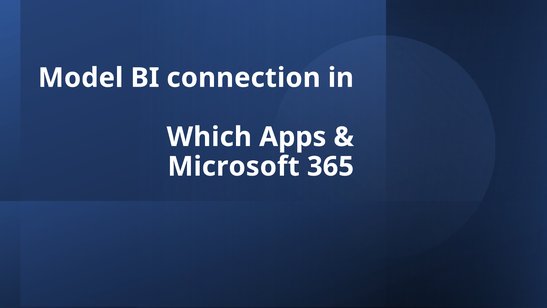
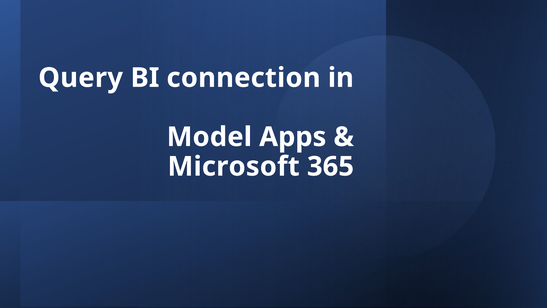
Model: Model -> Query
Which: Which -> Model
